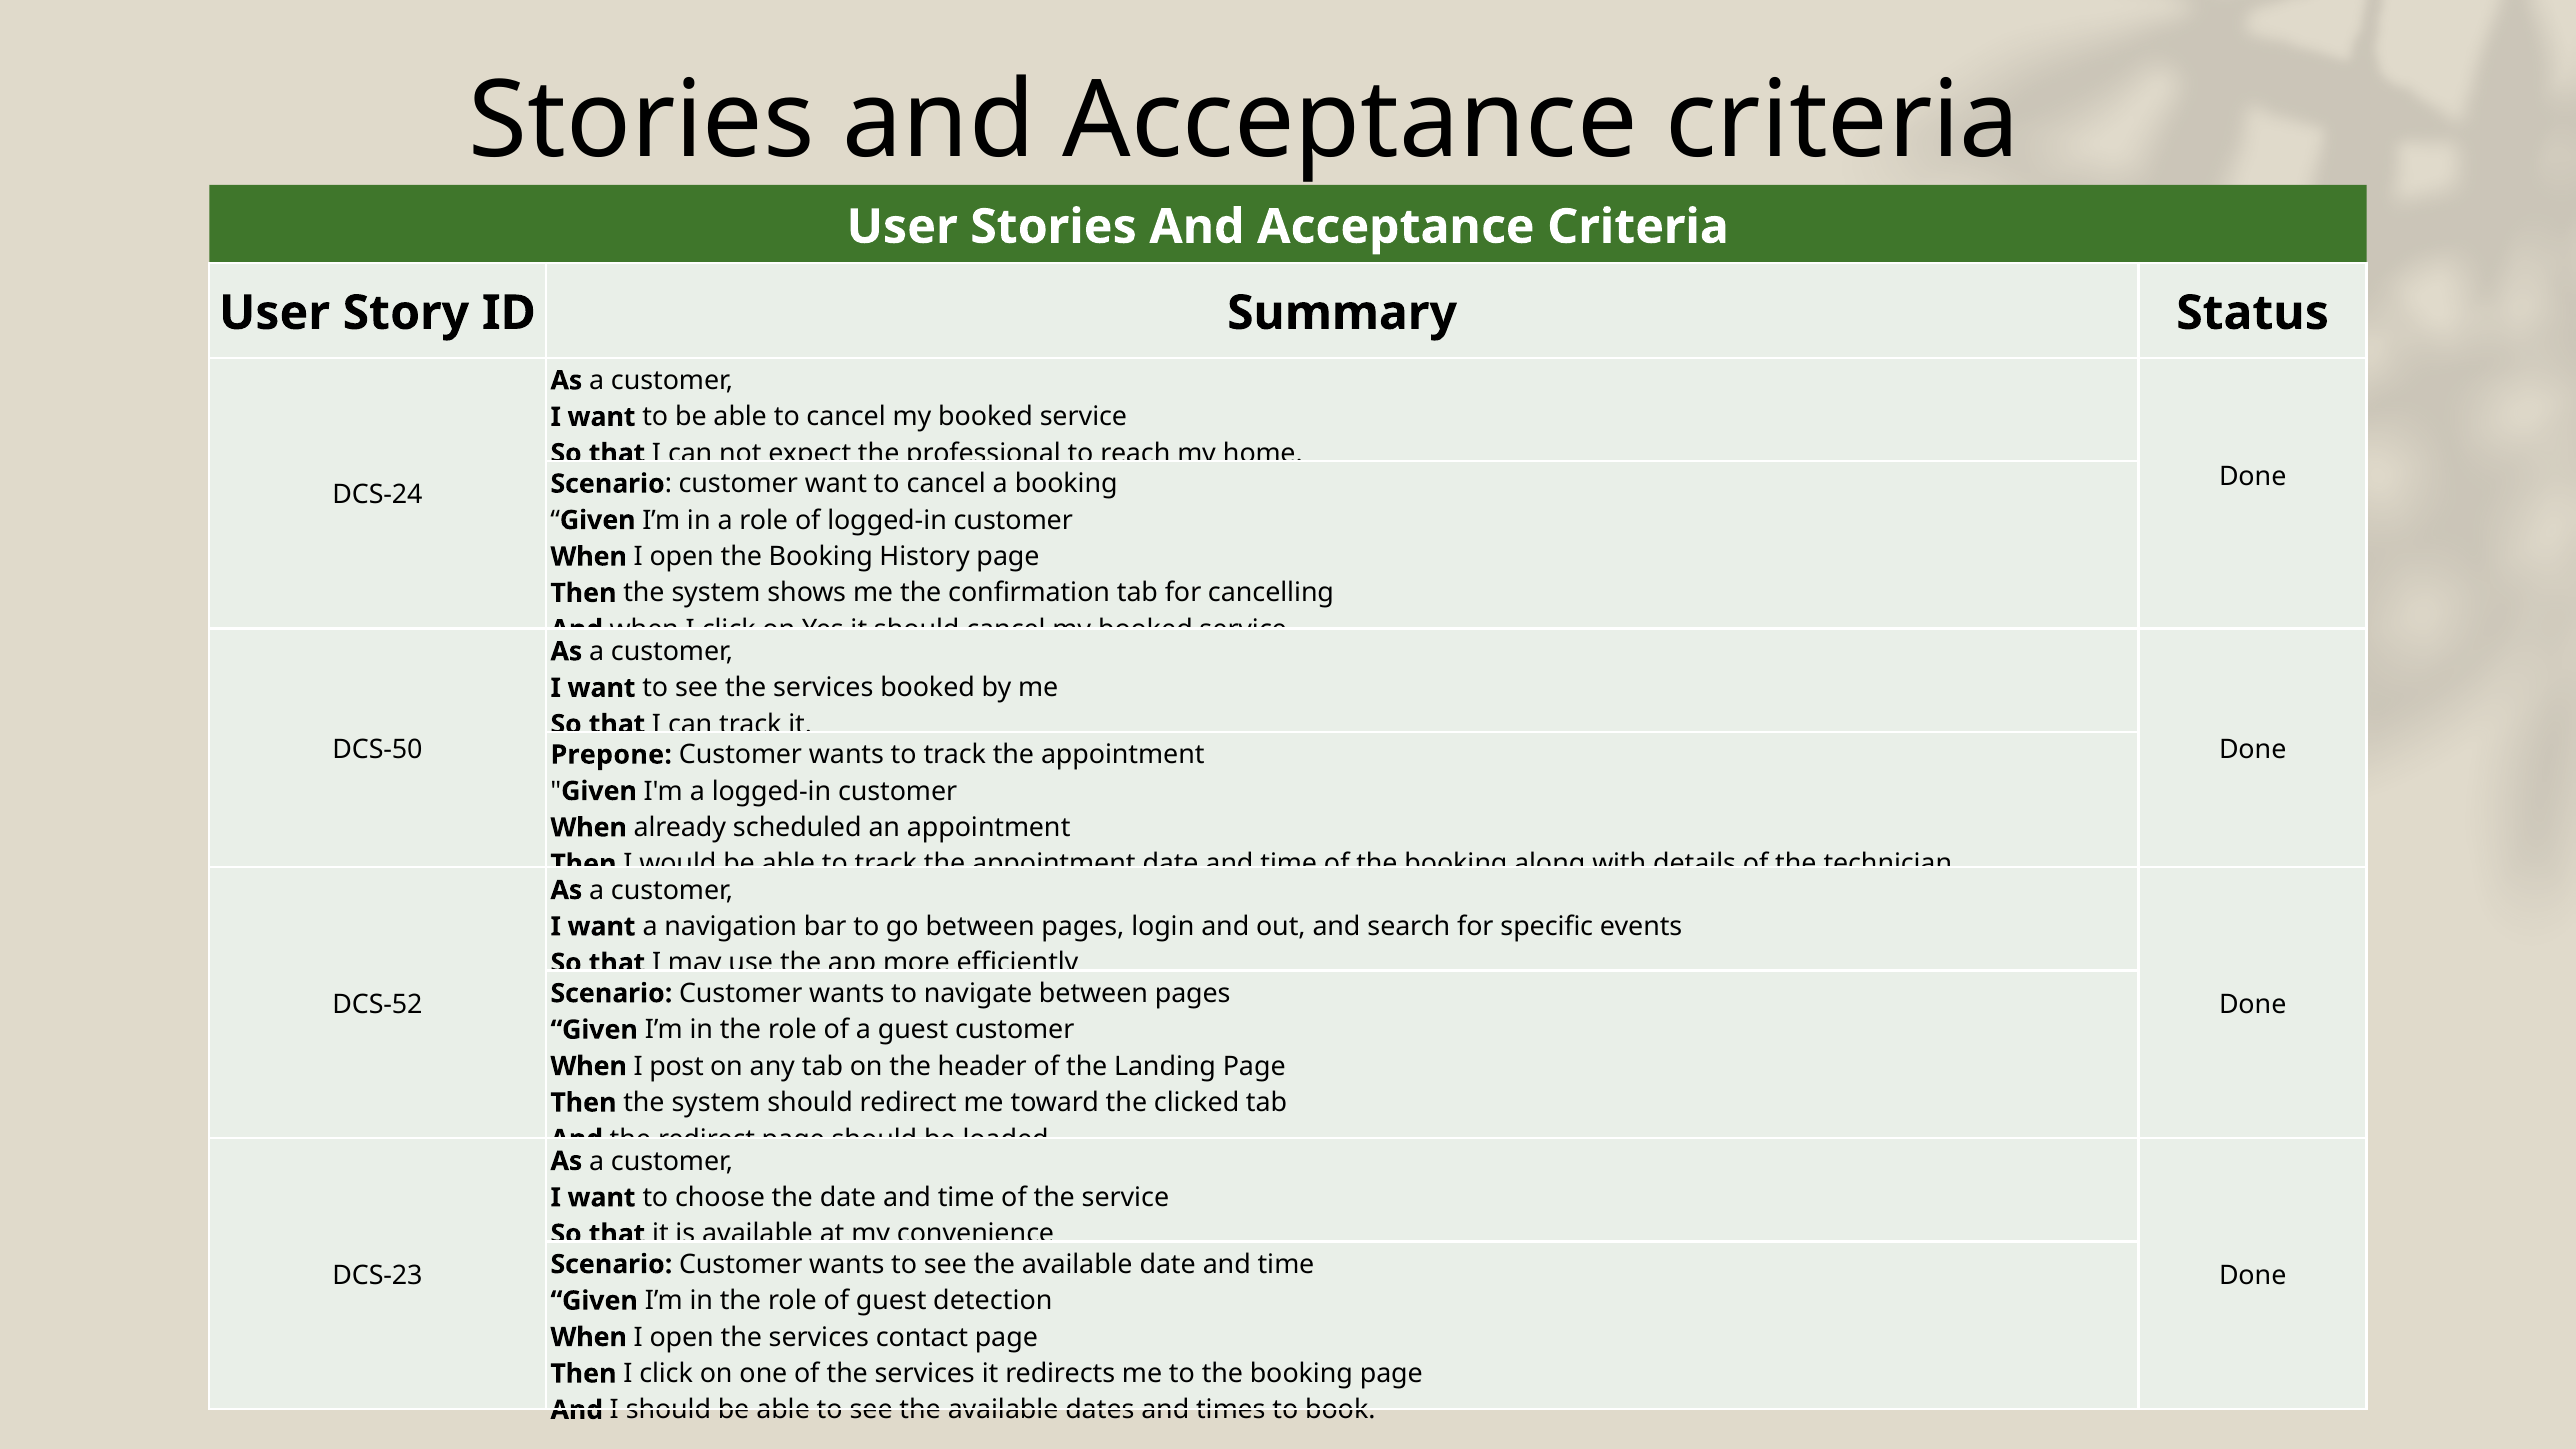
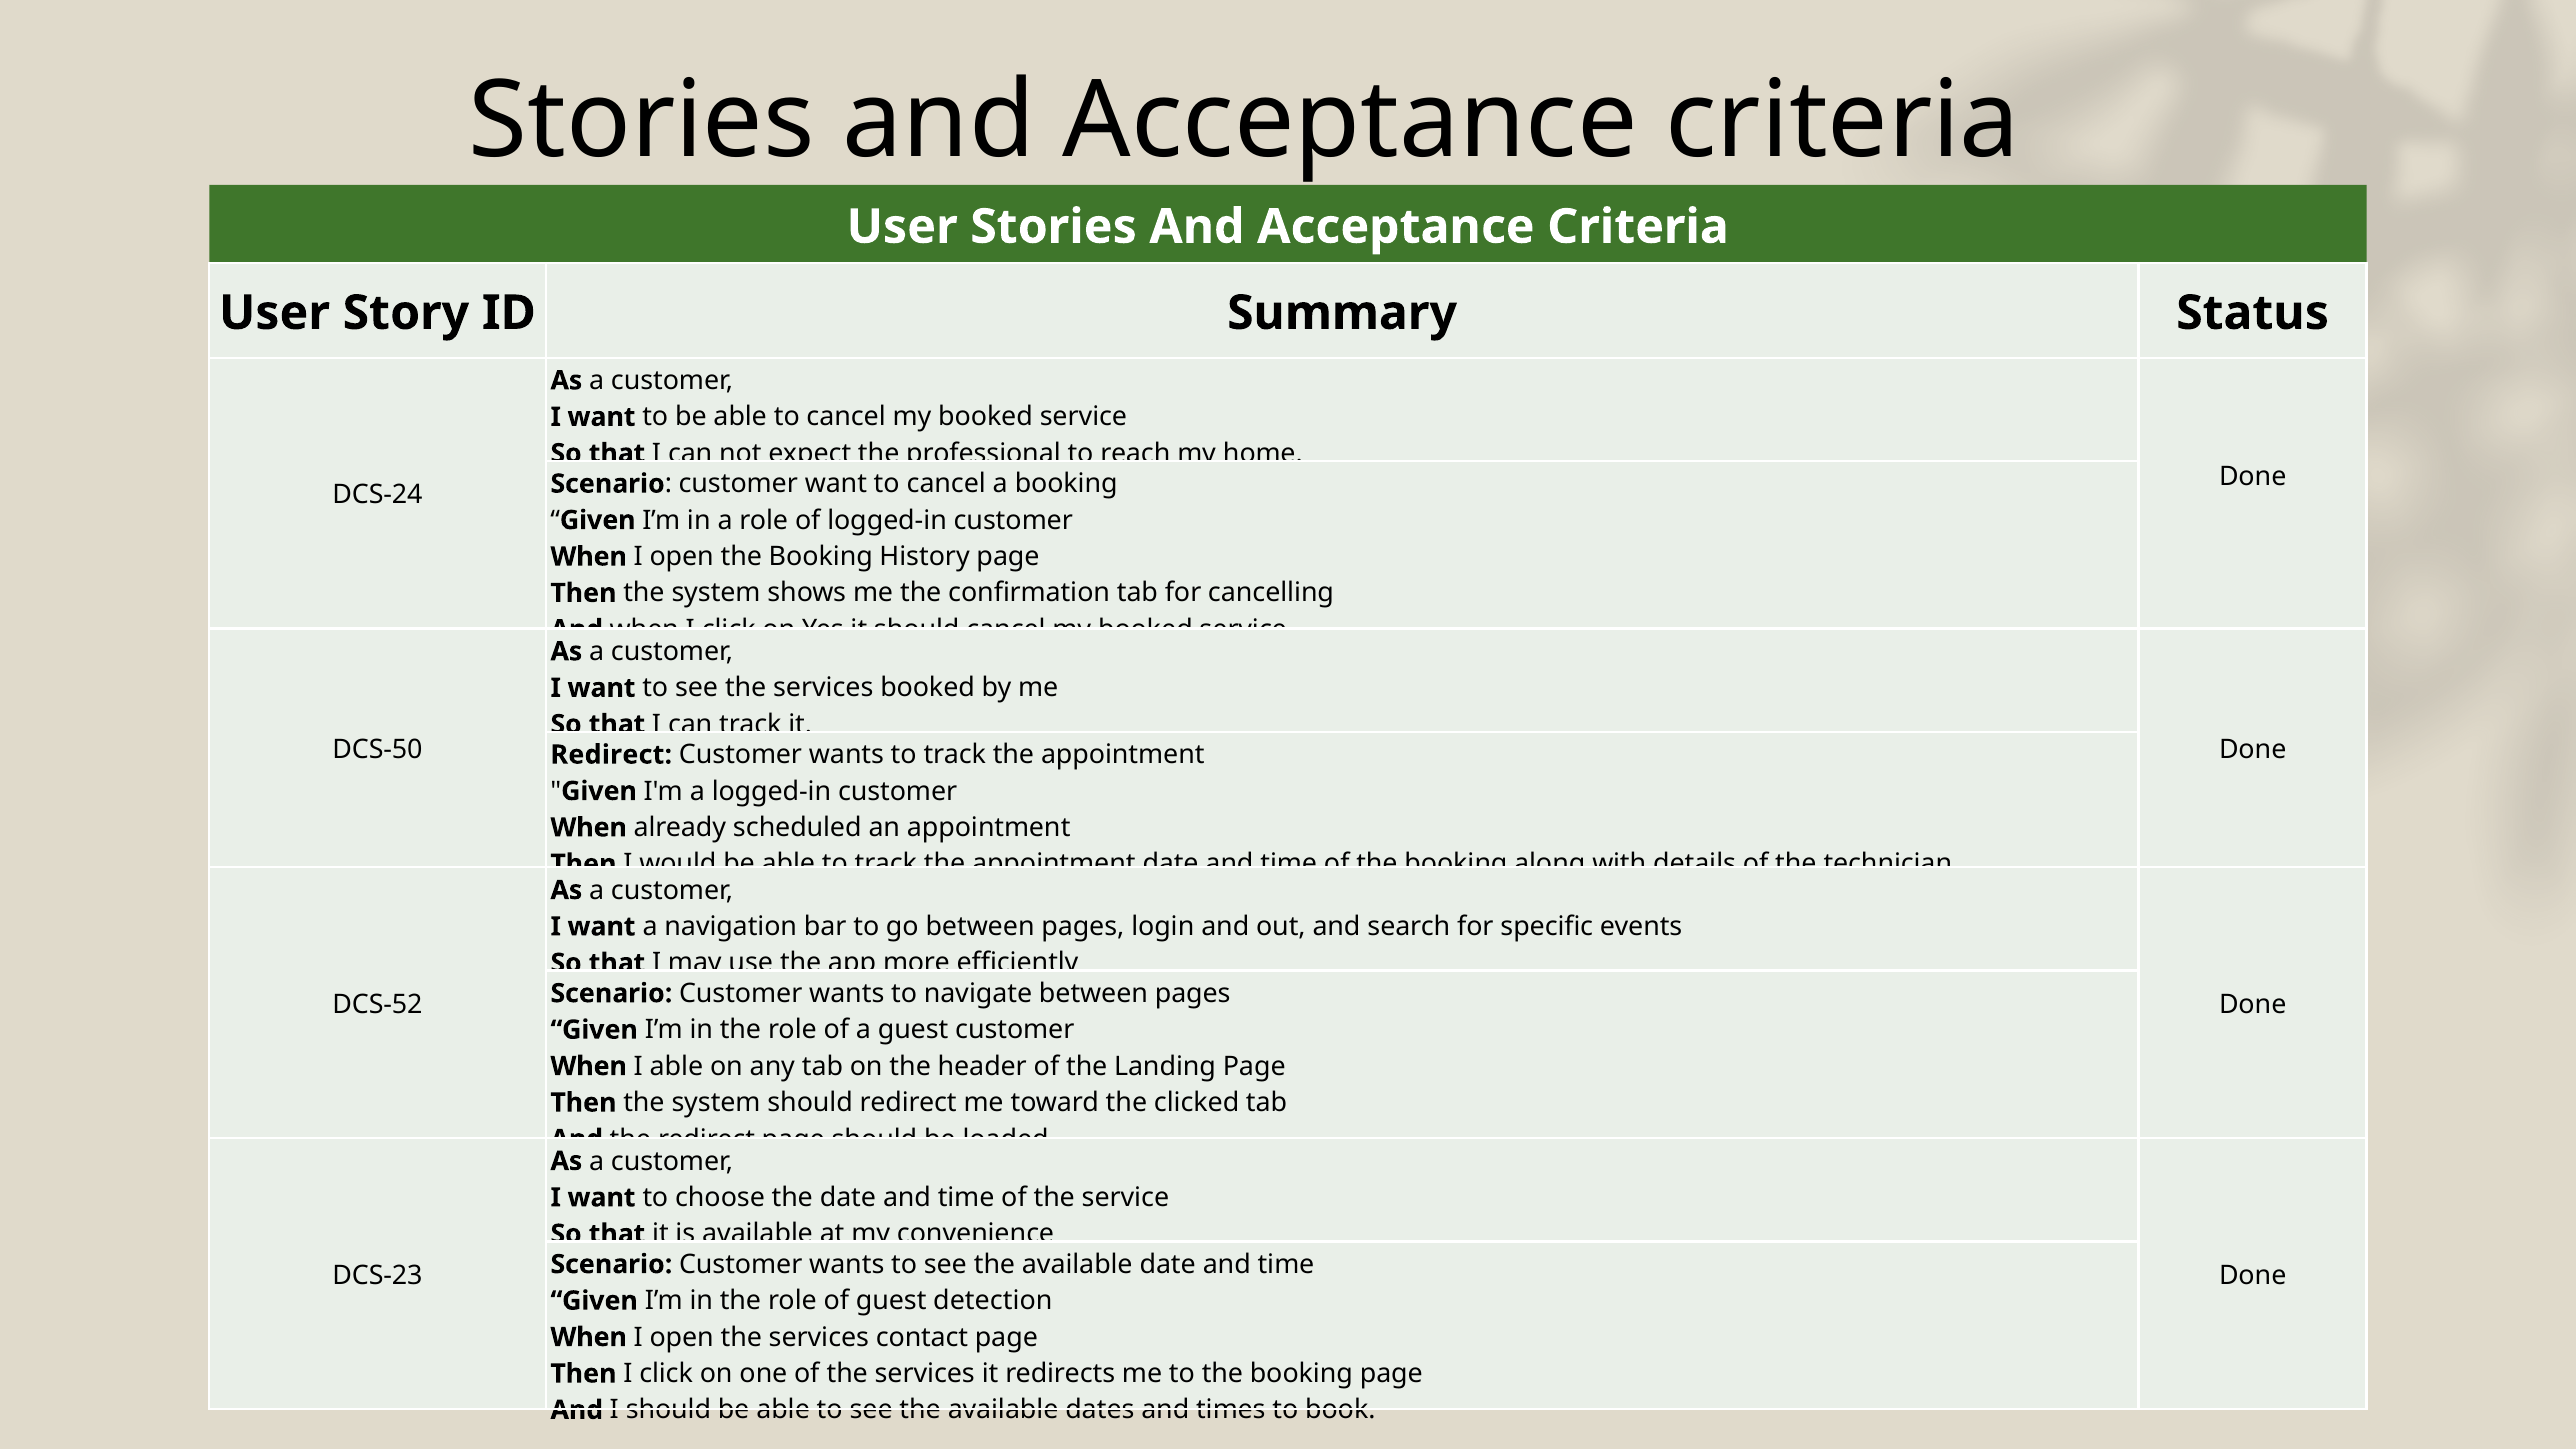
Prepone at (611, 755): Prepone -> Redirect
I post: post -> able
